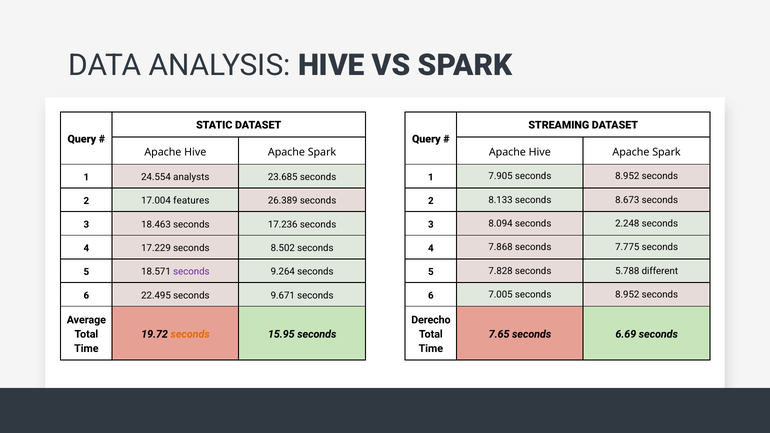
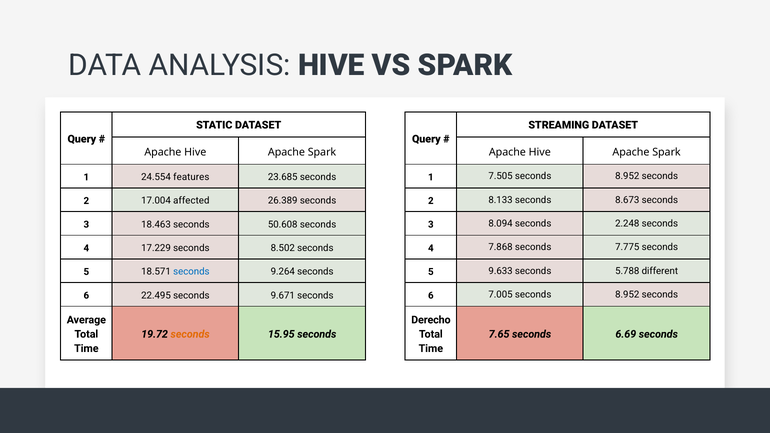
analysts: analysts -> features
7.905: 7.905 -> 7.505
features: features -> affected
17.236: 17.236 -> 50.608
seconds at (191, 272) colour: purple -> blue
7.828: 7.828 -> 9.633
